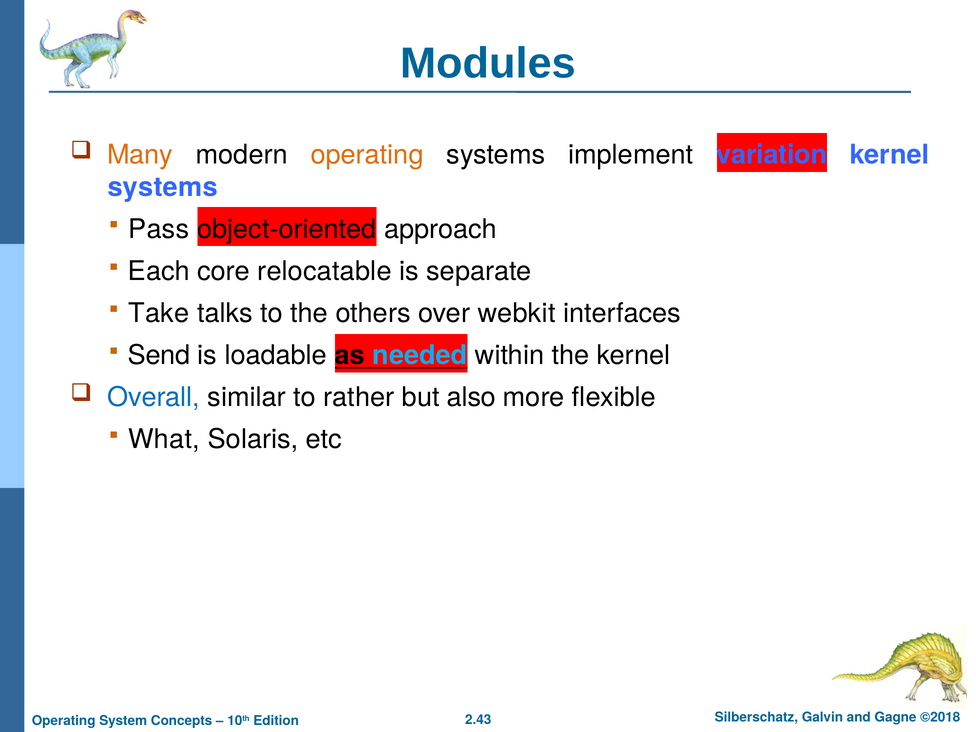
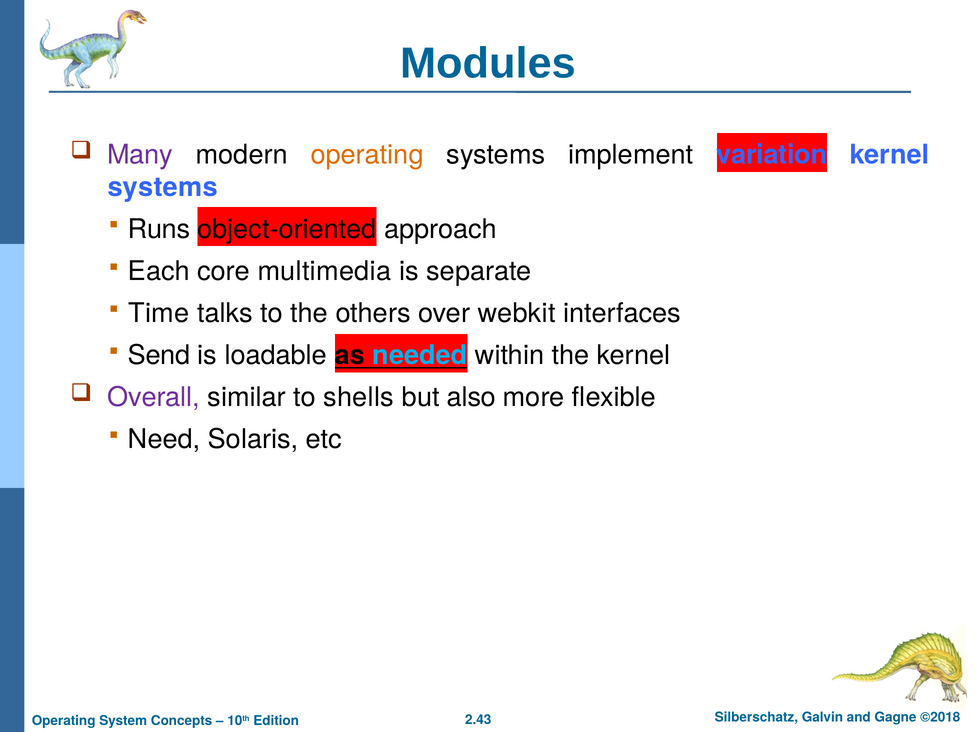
Many colour: orange -> purple
Pass: Pass -> Runs
relocatable: relocatable -> multimedia
Take: Take -> Time
Overall colour: blue -> purple
rather: rather -> shells
What: What -> Need
